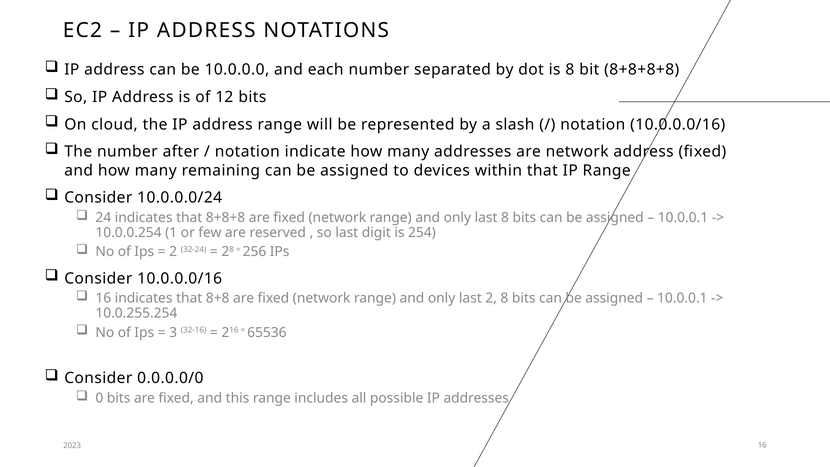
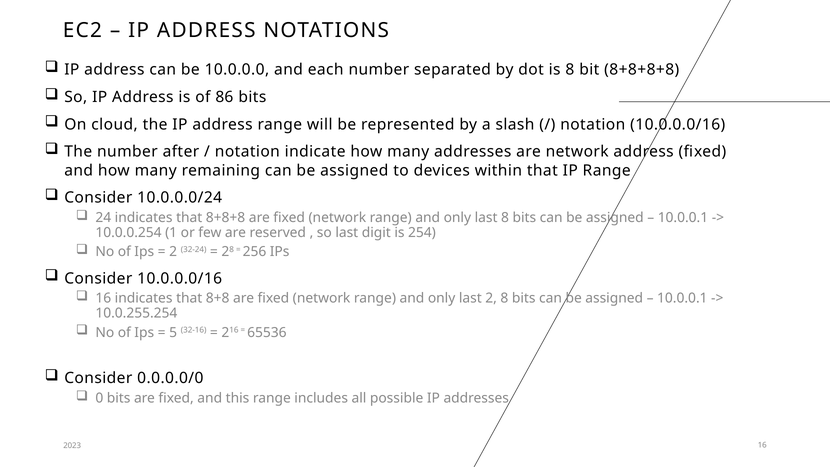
12: 12 -> 86
3: 3 -> 5
